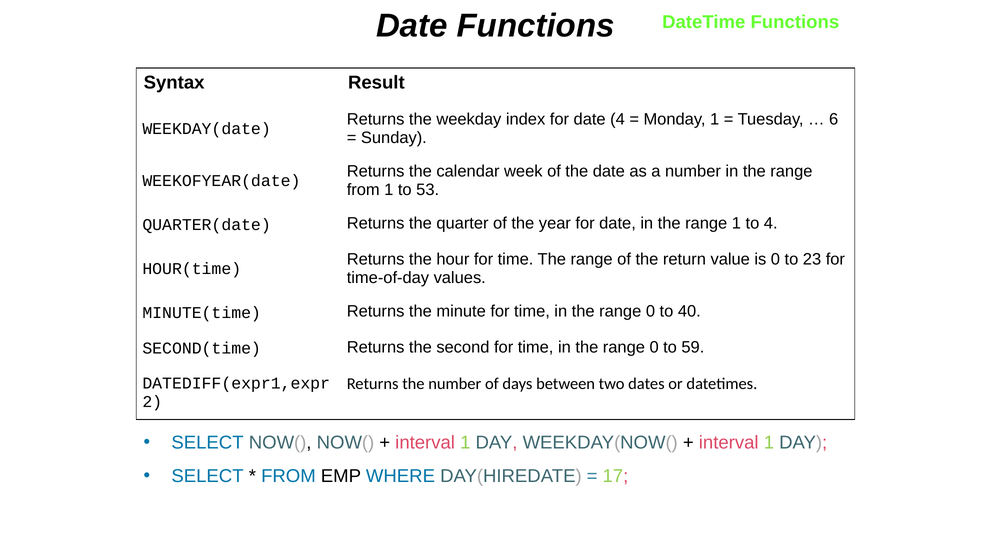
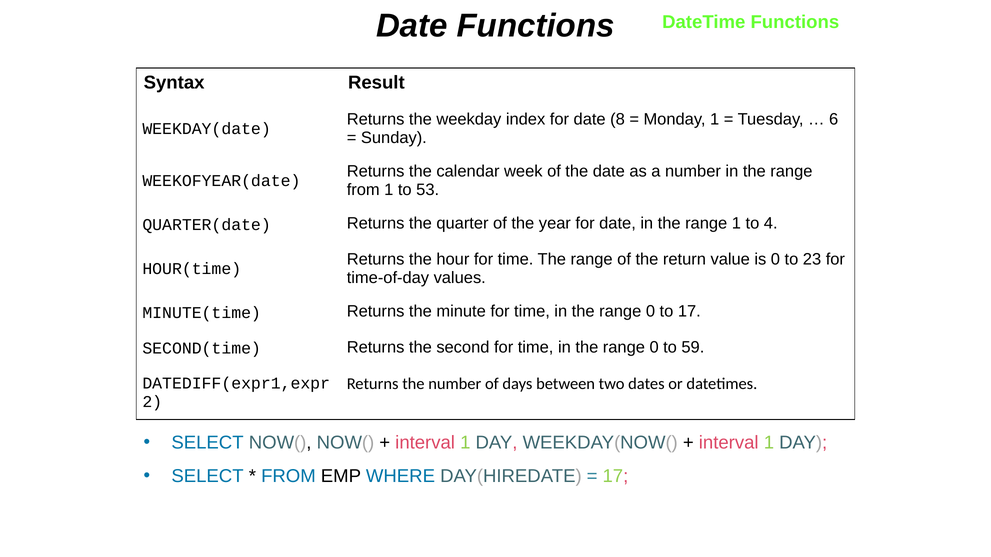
date 4: 4 -> 8
to 40: 40 -> 17
